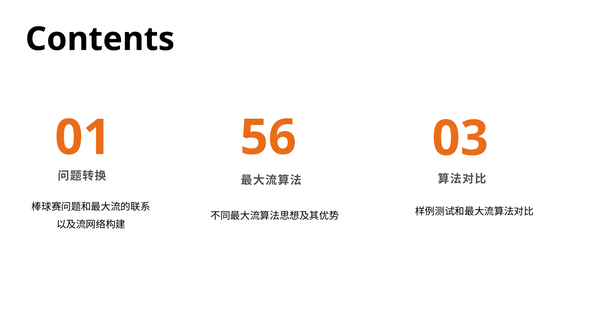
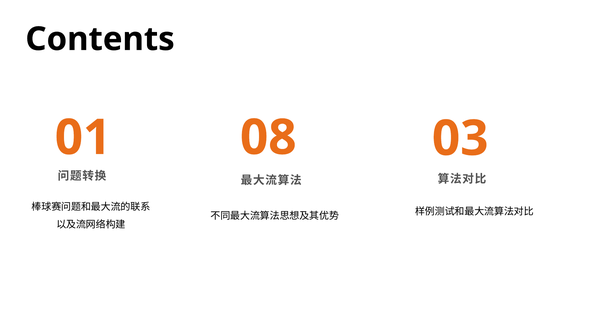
56: 56 -> 08
